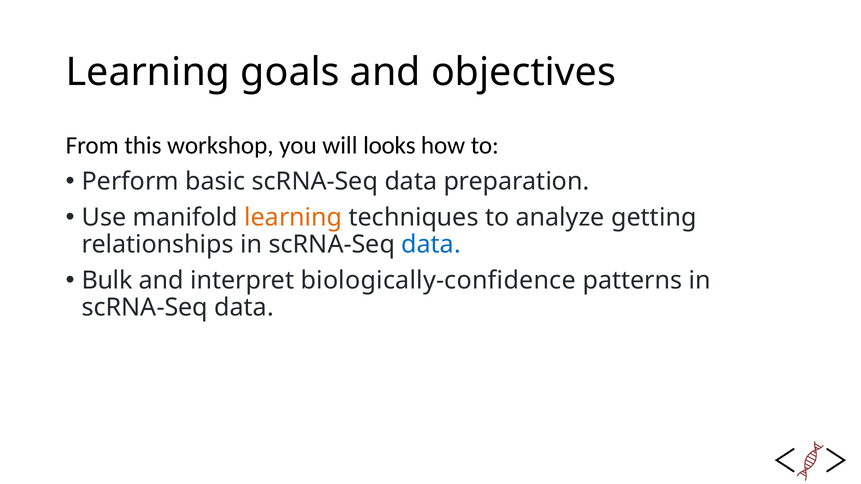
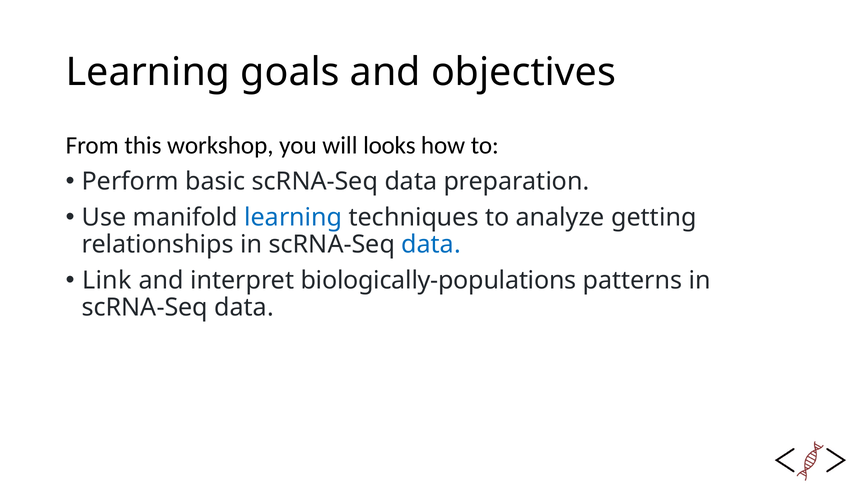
learning at (293, 218) colour: orange -> blue
Bulk: Bulk -> Link
biologically-confidence: biologically-confidence -> biologically-populations
